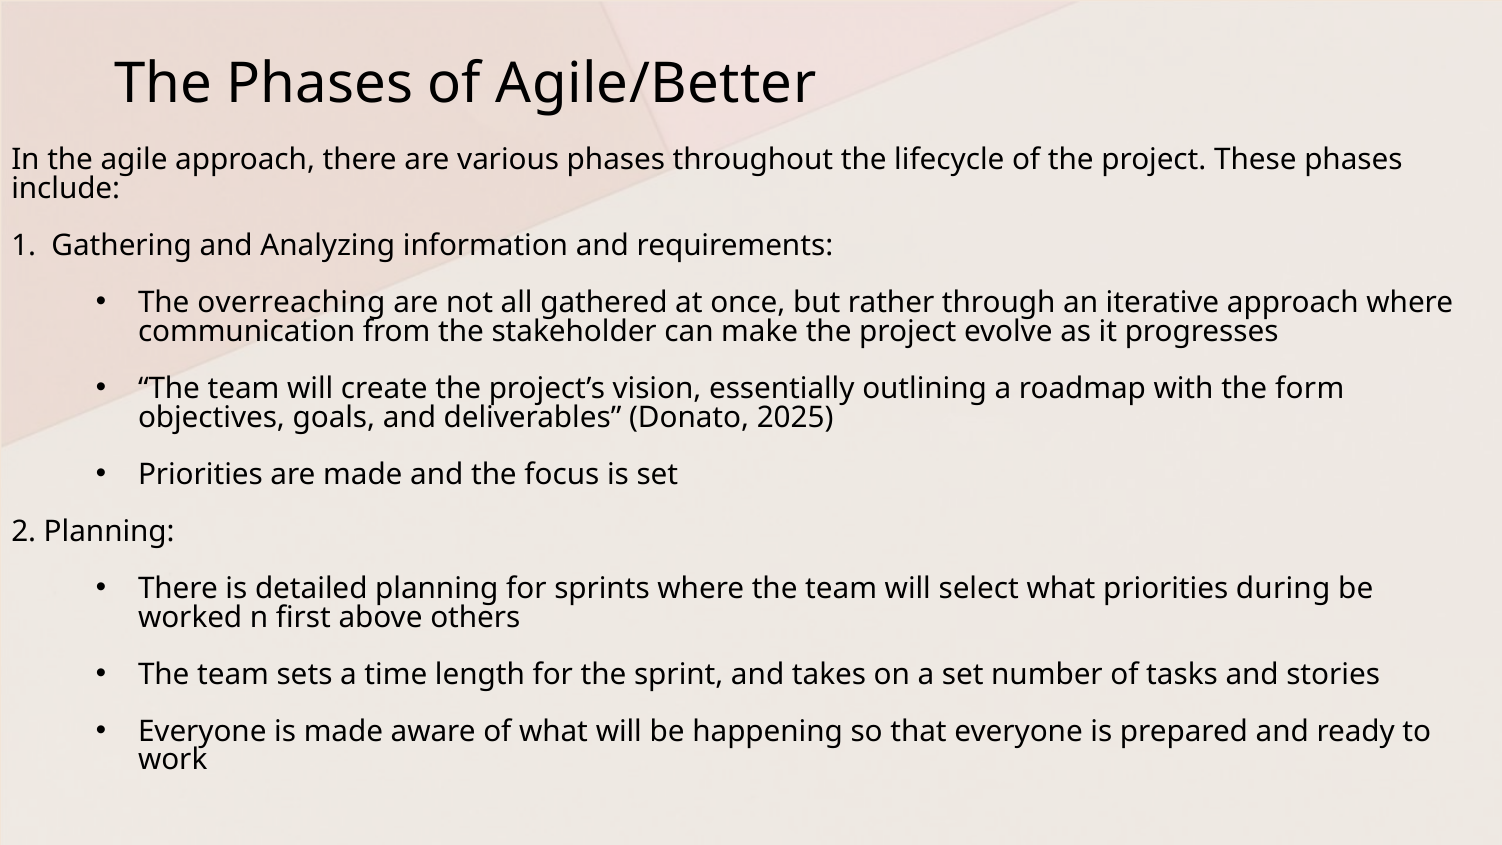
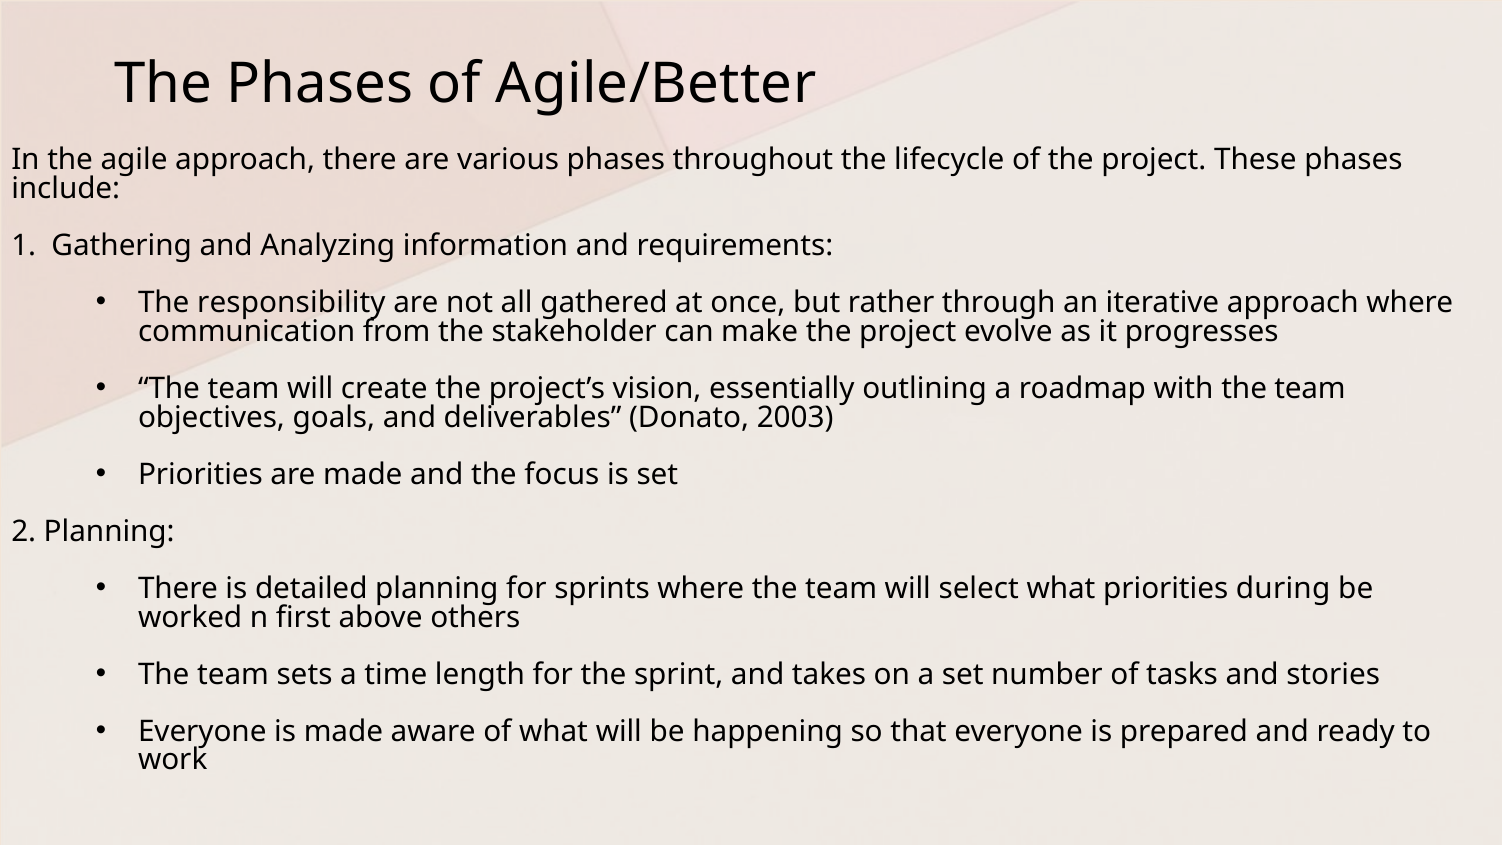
overreaching: overreaching -> responsibility
with the form: form -> team
2025: 2025 -> 2003
